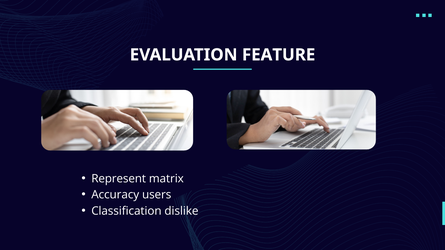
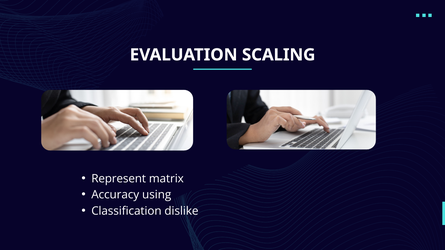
FEATURE: FEATURE -> SCALING
users: users -> using
